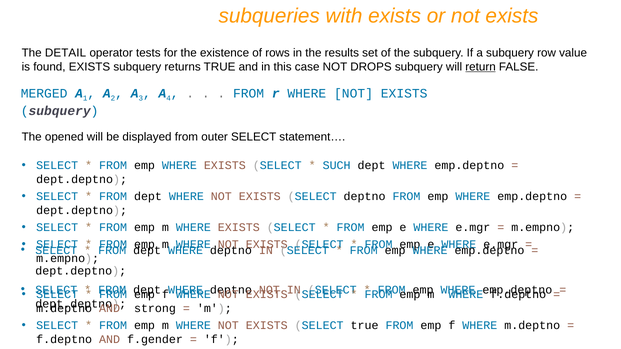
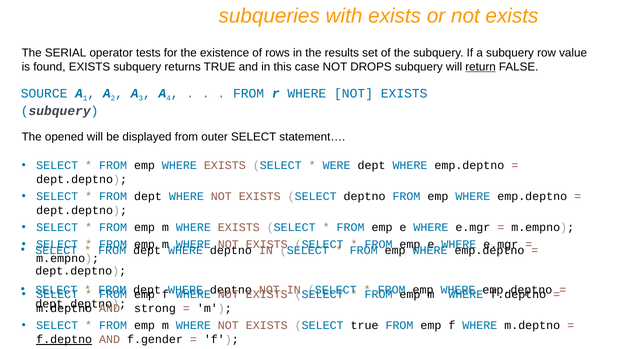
DETAIL: DETAIL -> SERIAL
MERGED: MERGED -> SOURCE
SUCH: SUCH -> WERE
f.deptno at (64, 340) underline: none -> present
